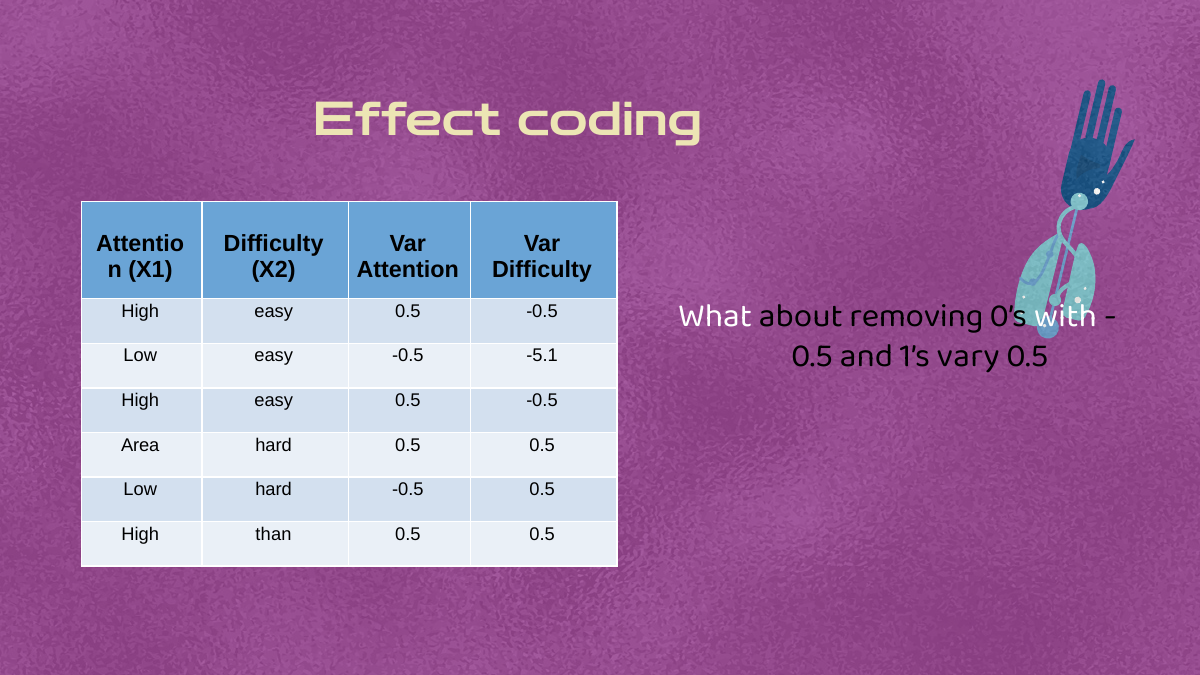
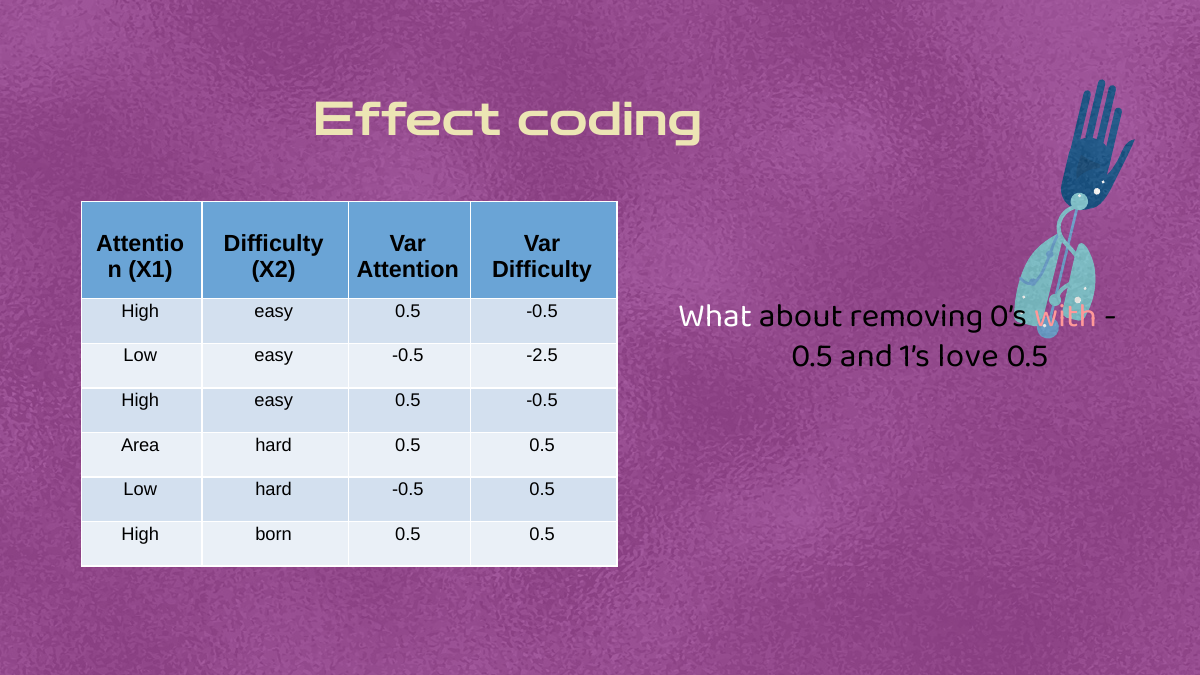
with colour: white -> pink
-5.1: -5.1 -> -2.5
vary: vary -> love
than: than -> born
